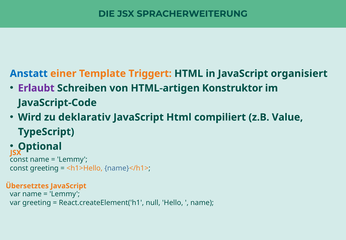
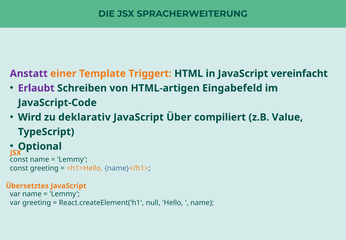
Anstatt colour: blue -> purple
organisiert: organisiert -> vereinfacht
Konstruktor: Konstruktor -> Eingabefeld
JavaScript Html: Html -> Über
